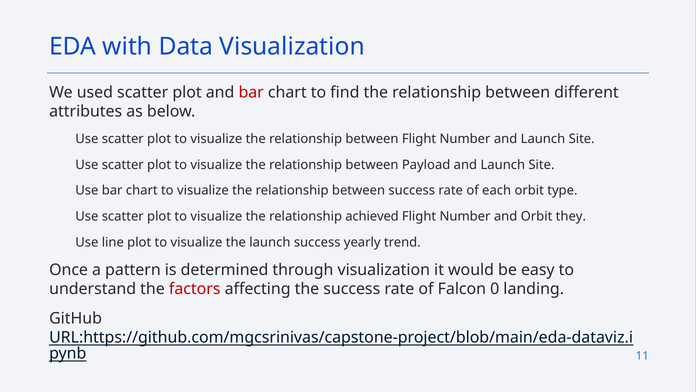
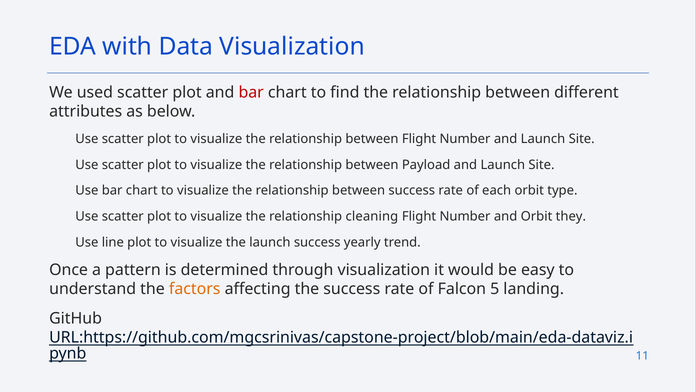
achieved: achieved -> cleaning
factors colour: red -> orange
0: 0 -> 5
